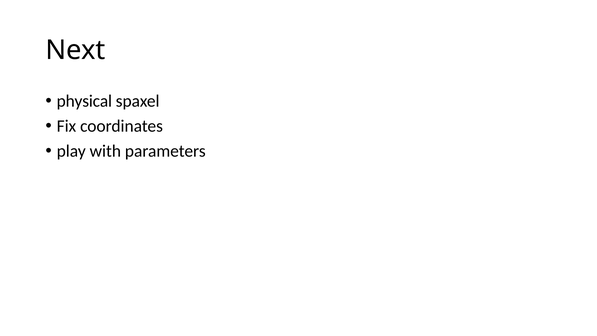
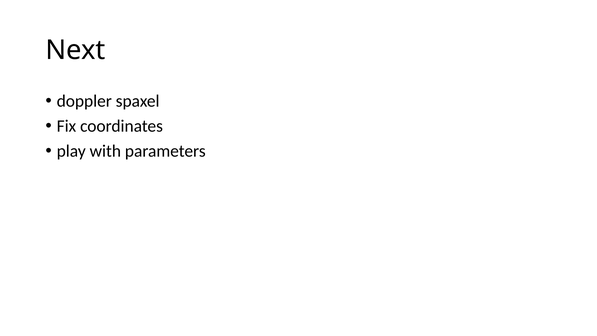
physical: physical -> doppler
